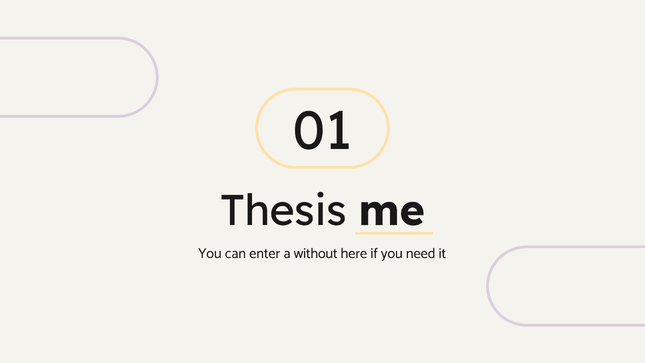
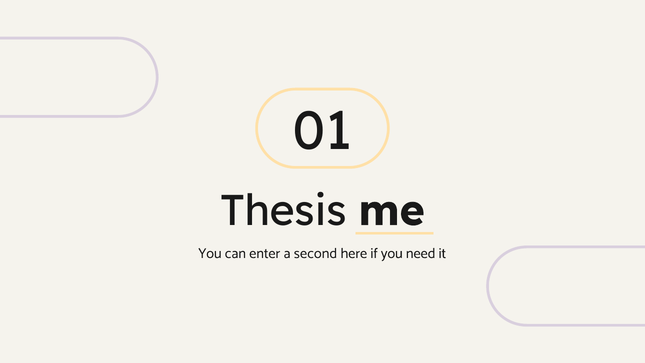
without: without -> second
